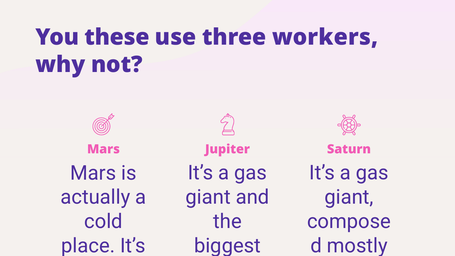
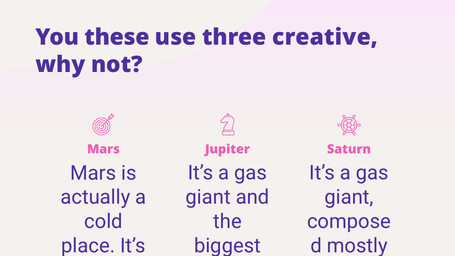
workers: workers -> creative
